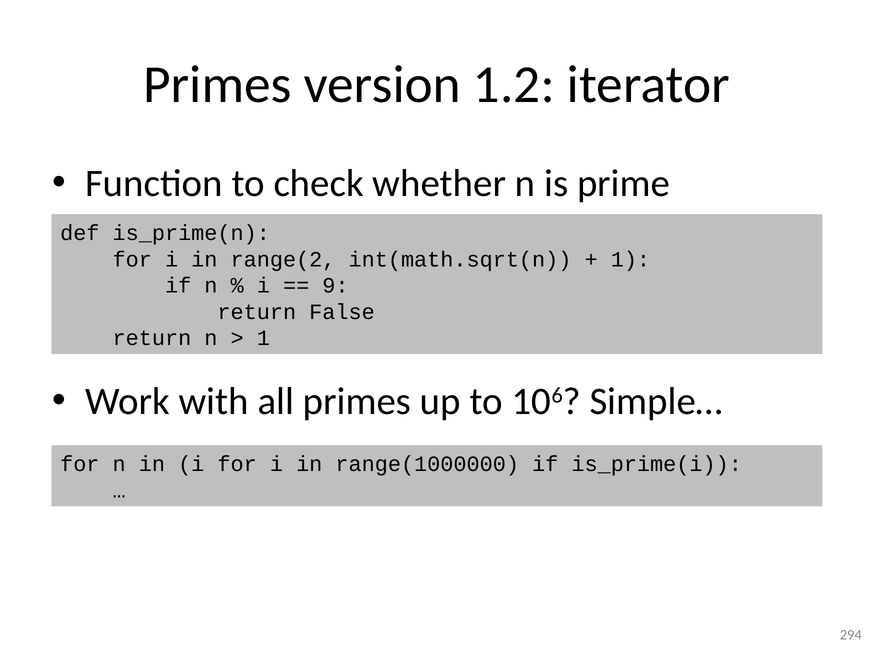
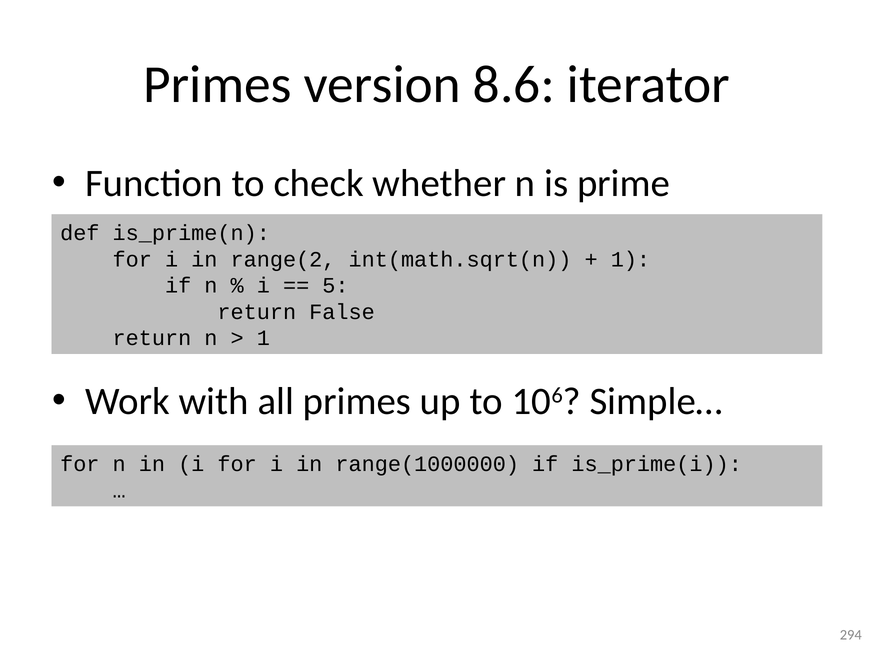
1.2: 1.2 -> 8.6
9: 9 -> 5
